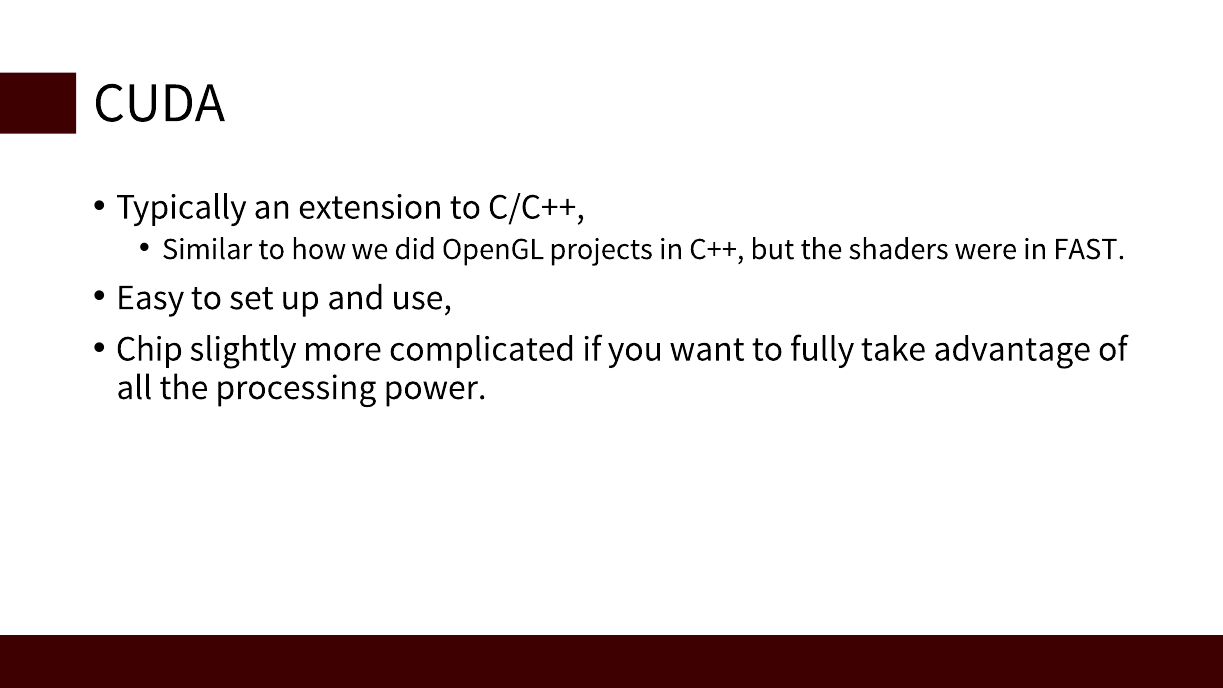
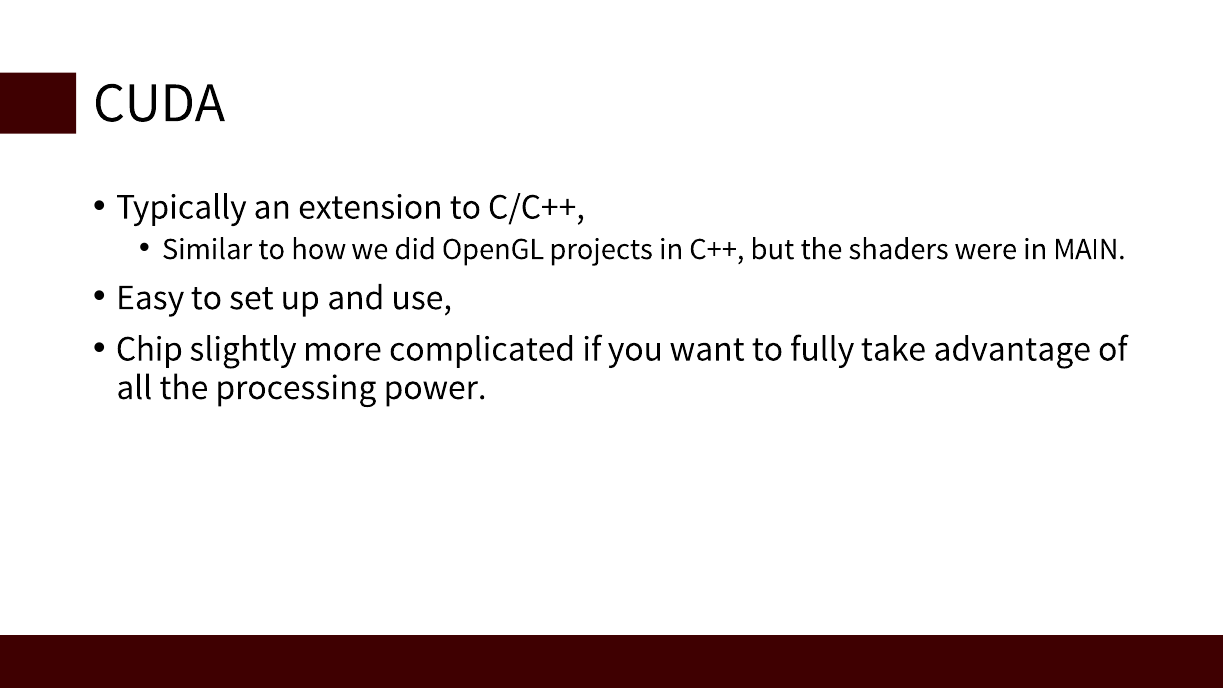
FAST: FAST -> MAIN
